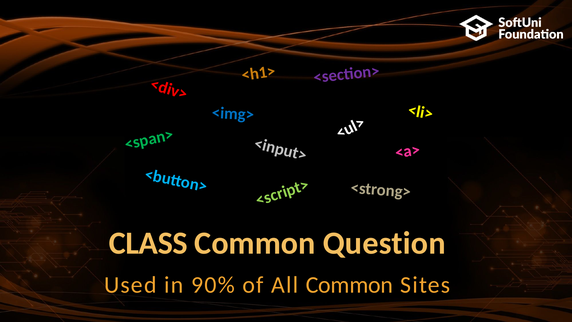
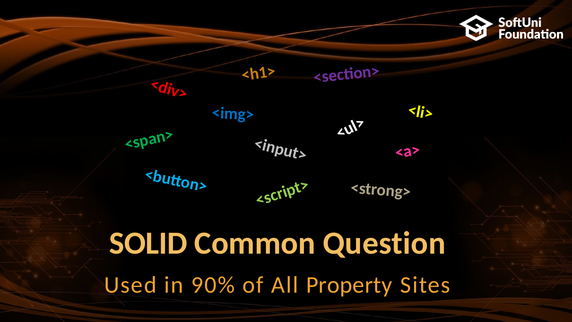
CLASS: CLASS -> SOLID
All Common: Common -> Property
